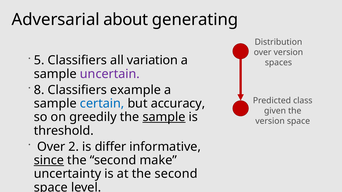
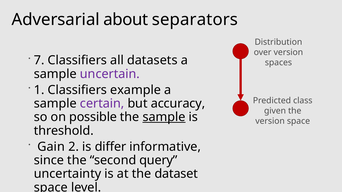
generating: generating -> separators
5: 5 -> 7
variation: variation -> datasets
8: 8 -> 1
certain colour: blue -> purple
greedily: greedily -> possible
Over at (51, 147): Over -> Gain
since underline: present -> none
make: make -> query
at the second: second -> dataset
